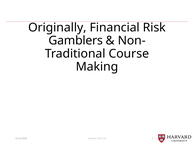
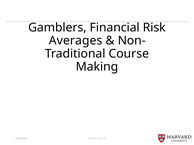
Originally: Originally -> Gamblers
Gamblers: Gamblers -> Averages
